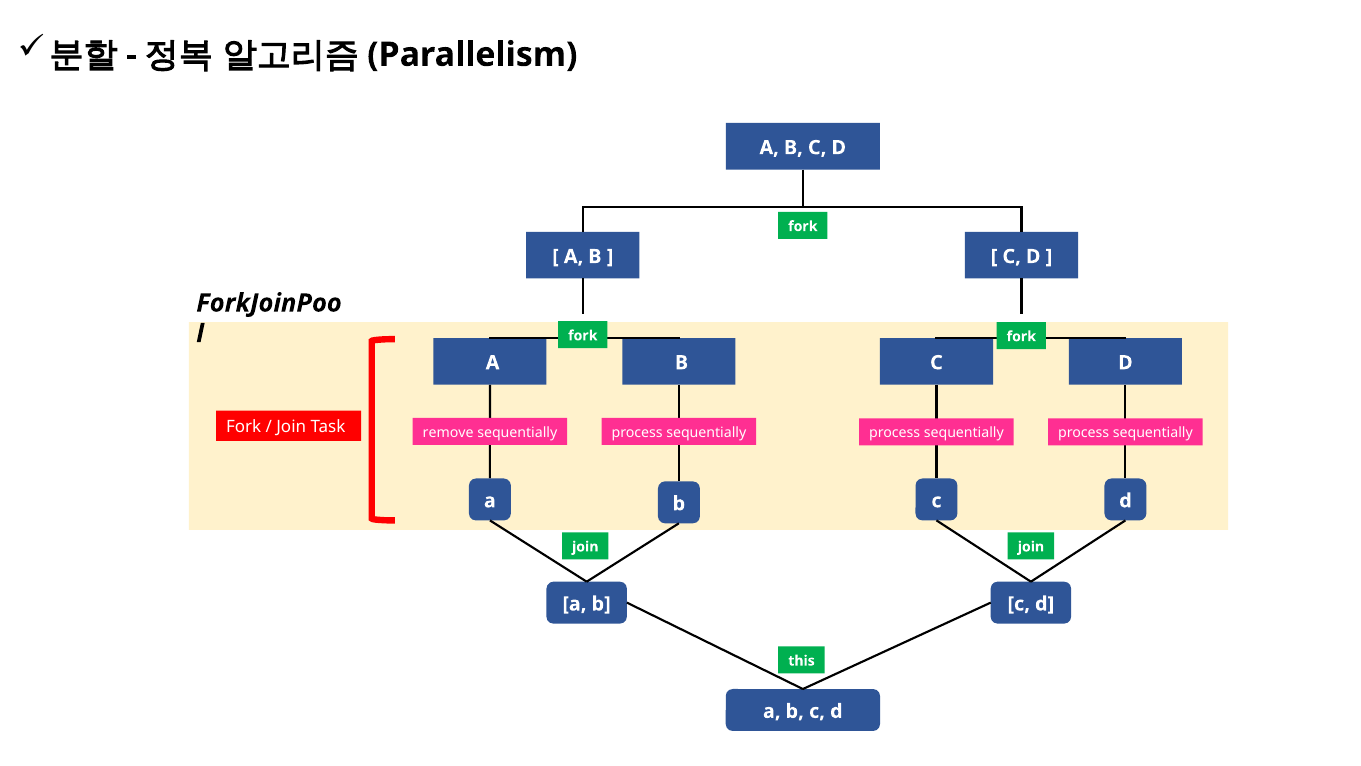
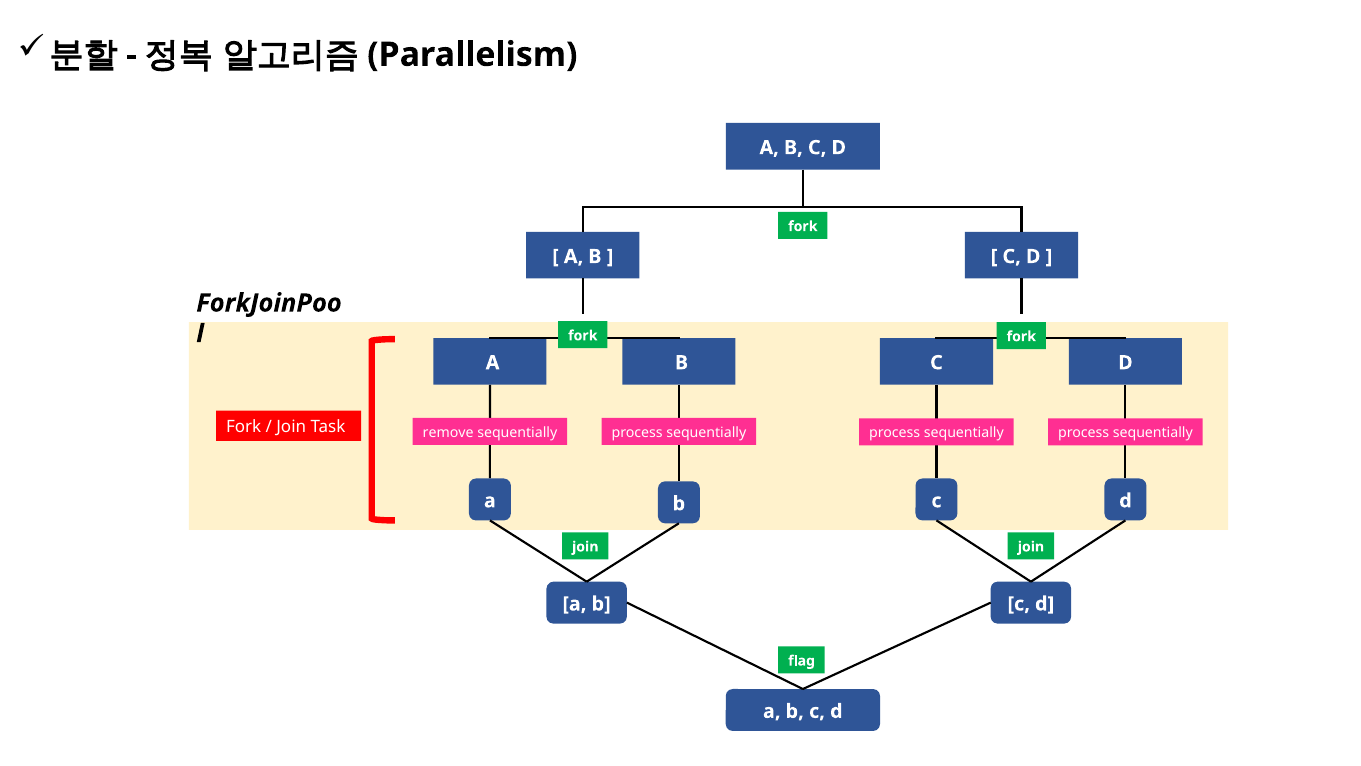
this: this -> flag
